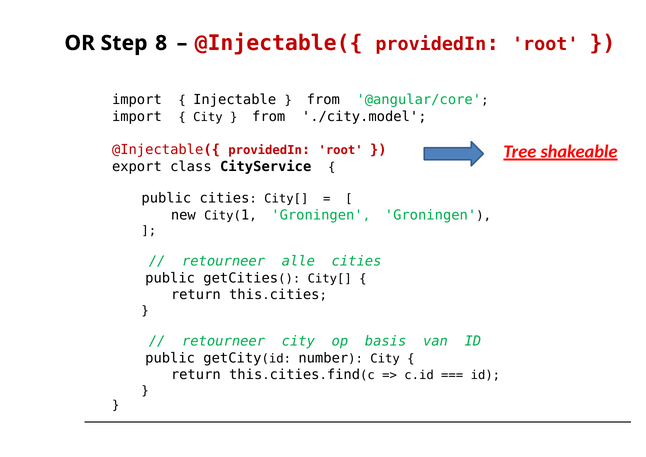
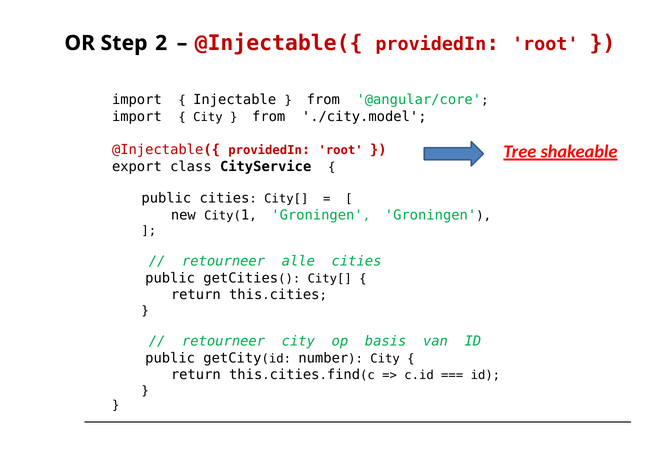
8: 8 -> 2
